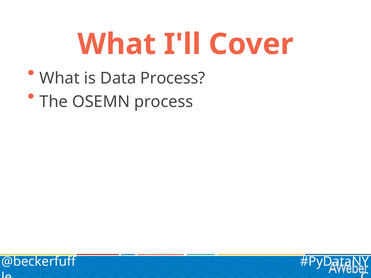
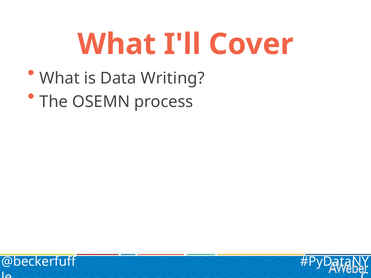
Data Process: Process -> Writing
